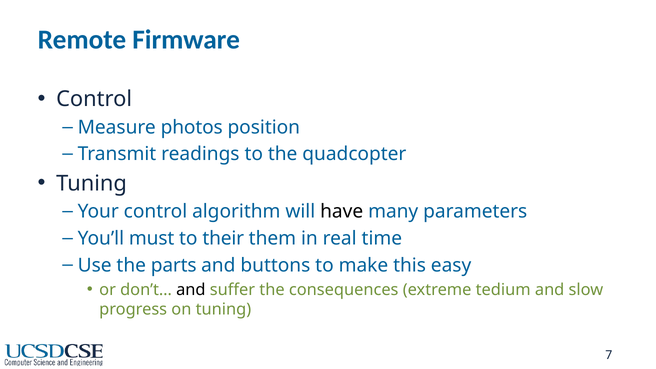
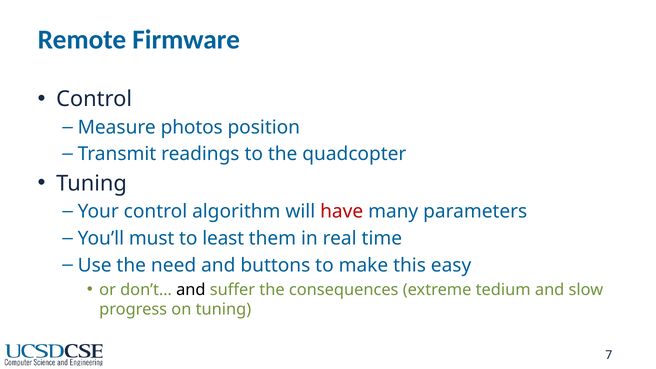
have colour: black -> red
their: their -> least
parts: parts -> need
